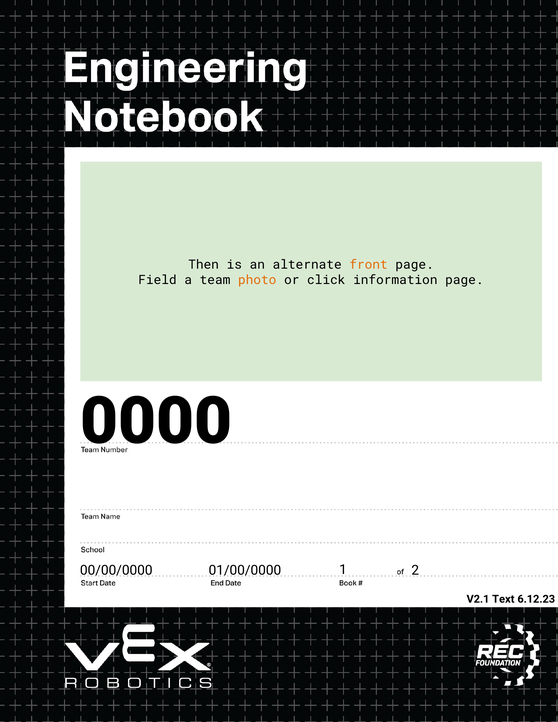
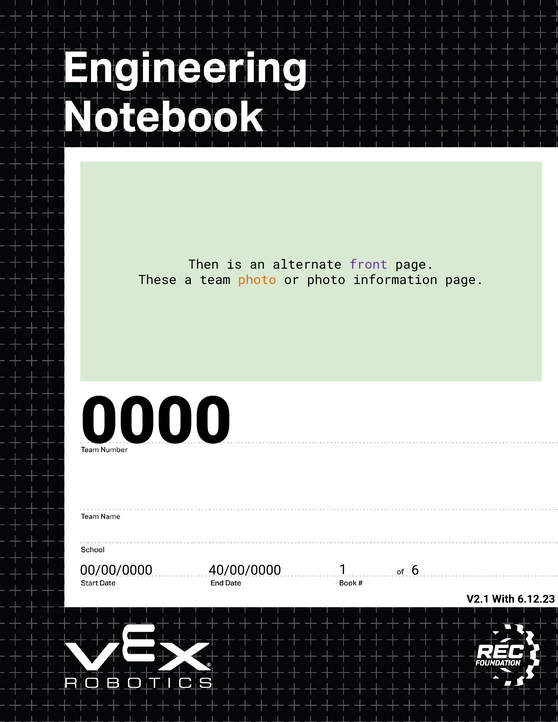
front colour: orange -> purple
Field: Field -> These
or click: click -> photo
2: 2 -> 6
01/00/0000: 01/00/0000 -> 40/00/0000
Text: Text -> With
